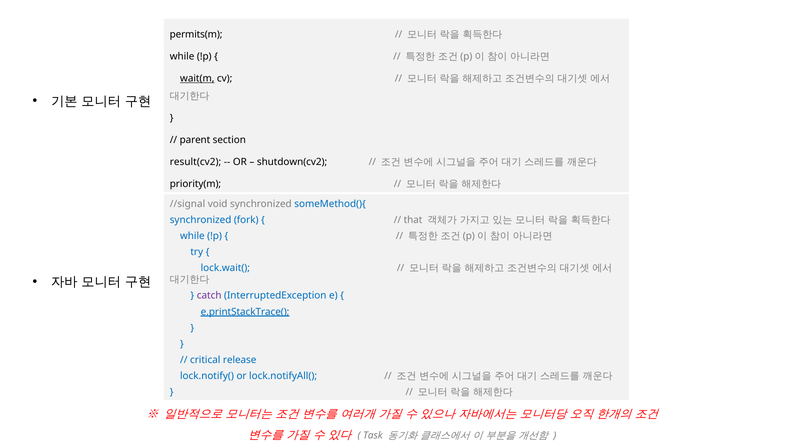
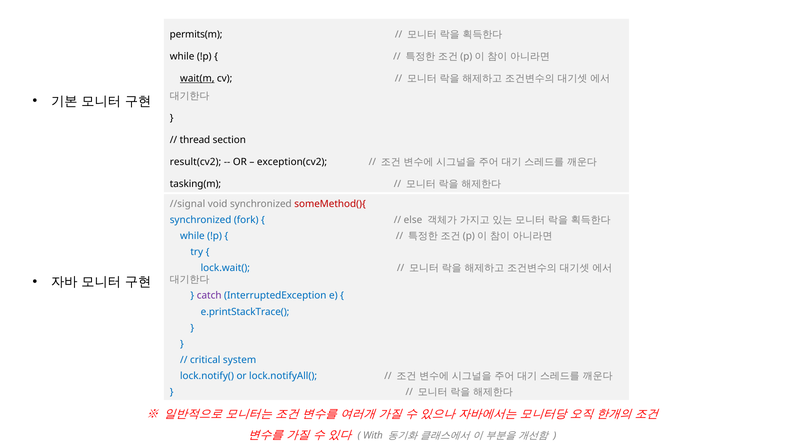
parent: parent -> thread
shutdown(cv2: shutdown(cv2 -> exception(cv2
priority(m: priority(m -> tasking(m
someMethod(){ colour: blue -> red
that: that -> else
e.printStackTrace( underline: present -> none
release: release -> system
Task: Task -> With
